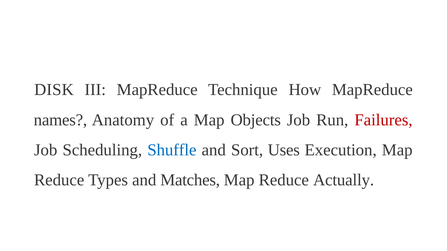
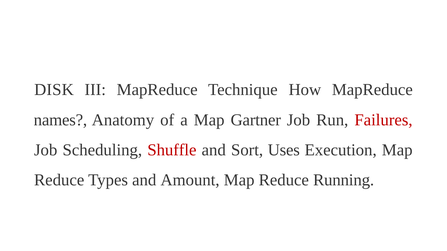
Objects: Objects -> Gartner
Shuffle colour: blue -> red
Matches: Matches -> Amount
Actually: Actually -> Running
